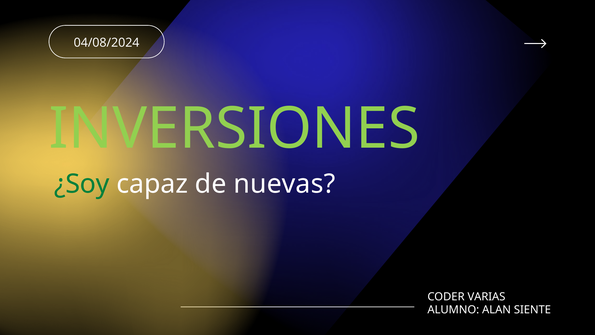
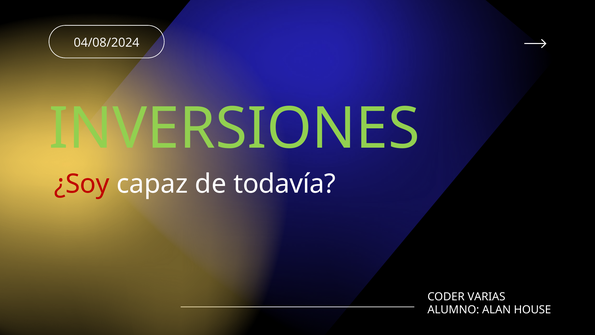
¿Soy colour: green -> red
nuevas: nuevas -> todavía
SIENTE: SIENTE -> HOUSE
